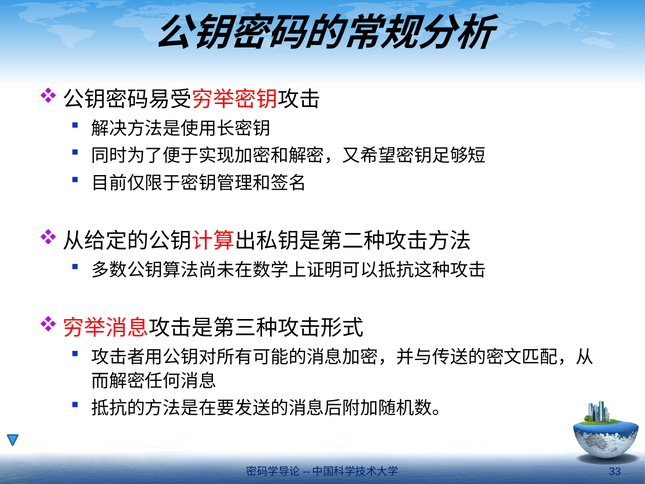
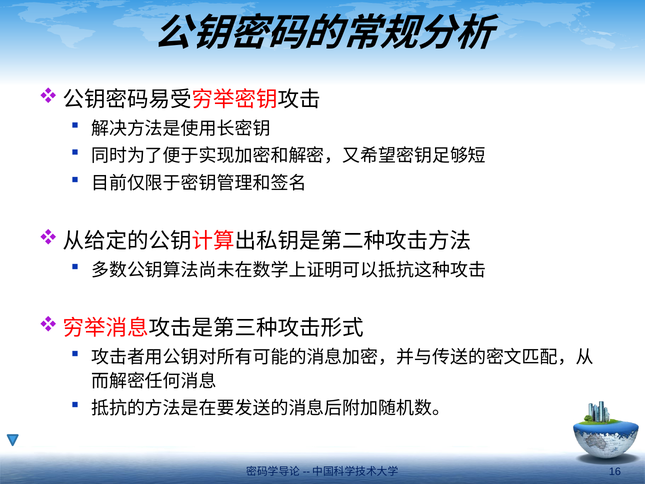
33: 33 -> 16
